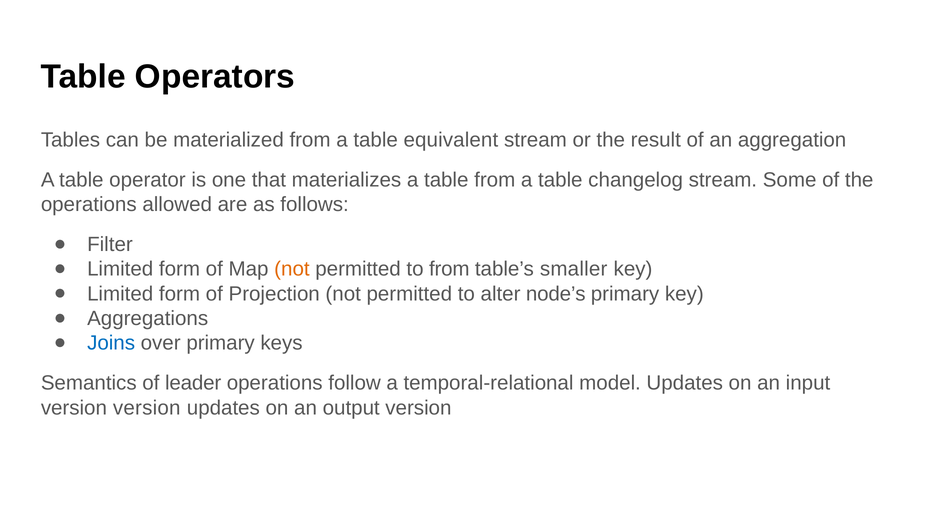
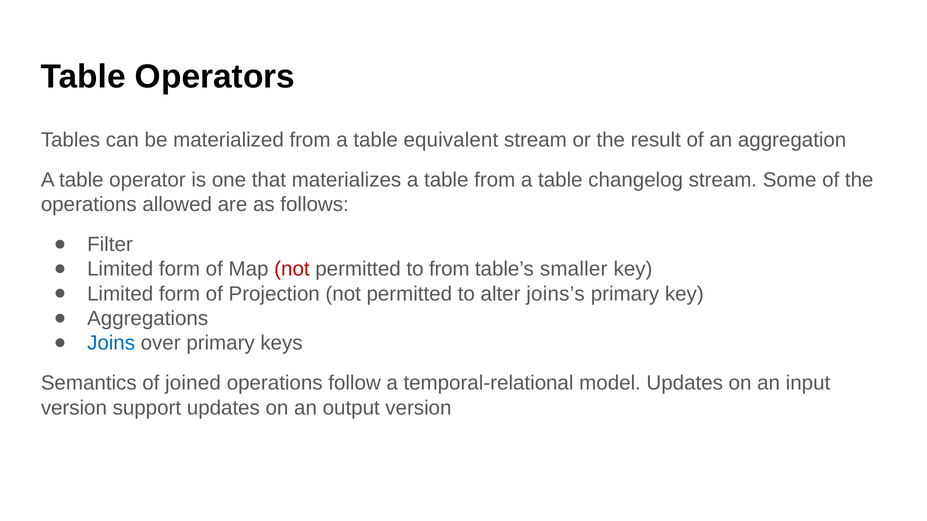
not at (292, 269) colour: orange -> red
node’s: node’s -> joins’s
leader: leader -> joined
version version: version -> support
